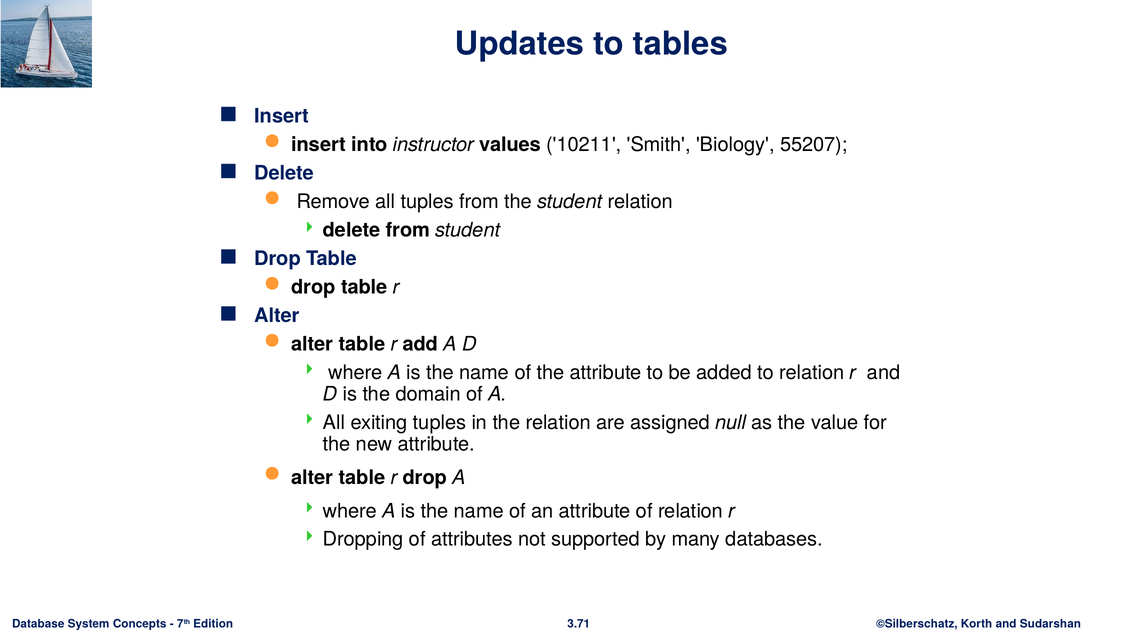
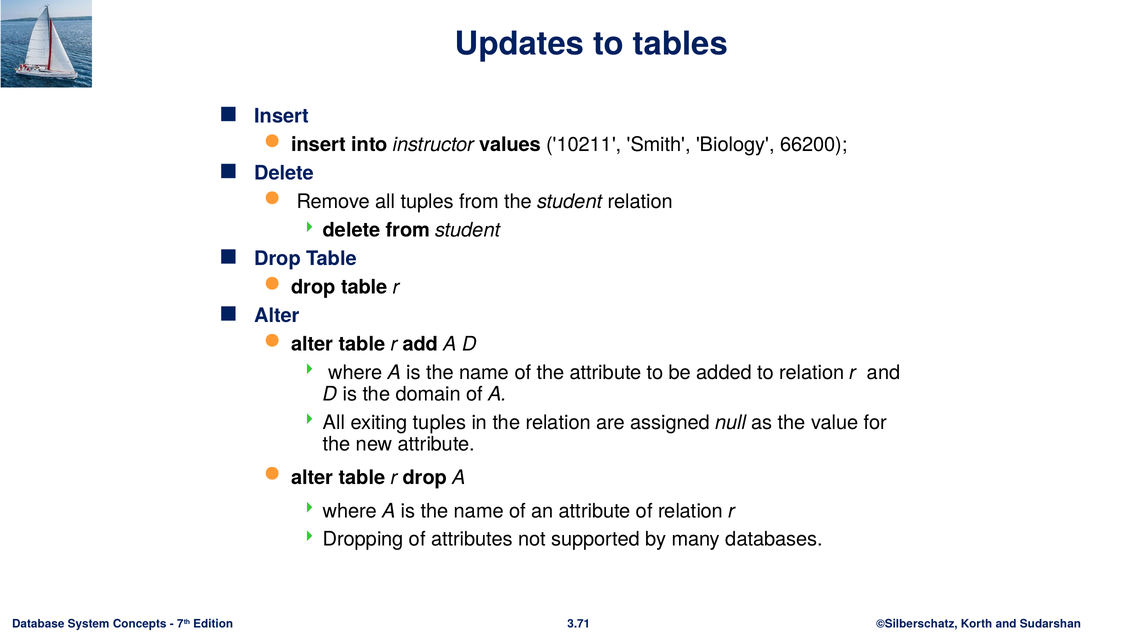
55207: 55207 -> 66200
